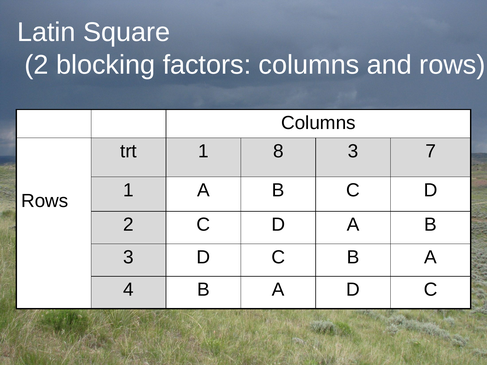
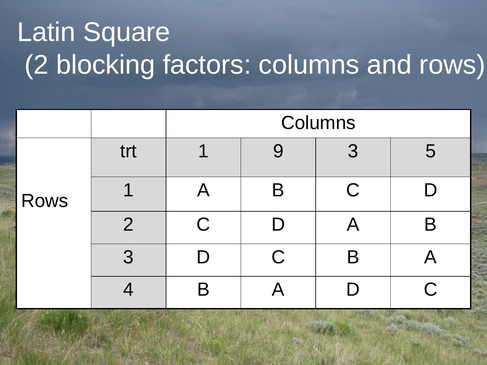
8: 8 -> 9
7: 7 -> 5
